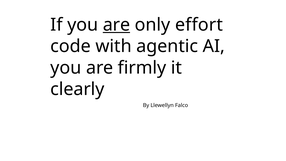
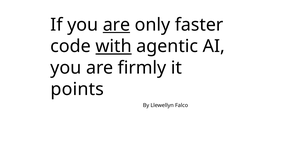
effort: effort -> faster
with underline: none -> present
clearly: clearly -> points
